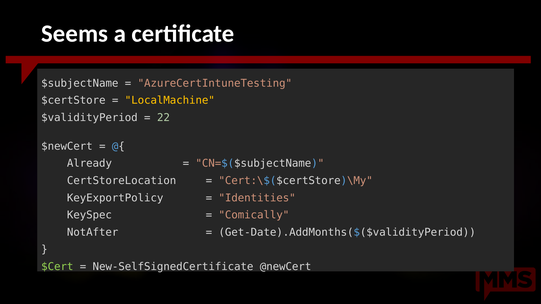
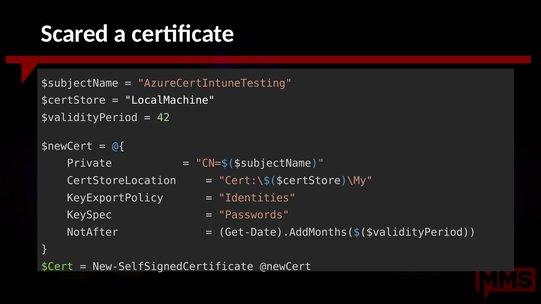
Seems: Seems -> Scared
LocalMachine colour: yellow -> white
22: 22 -> 42
Already: Already -> Private
Comically: Comically -> Passwords
